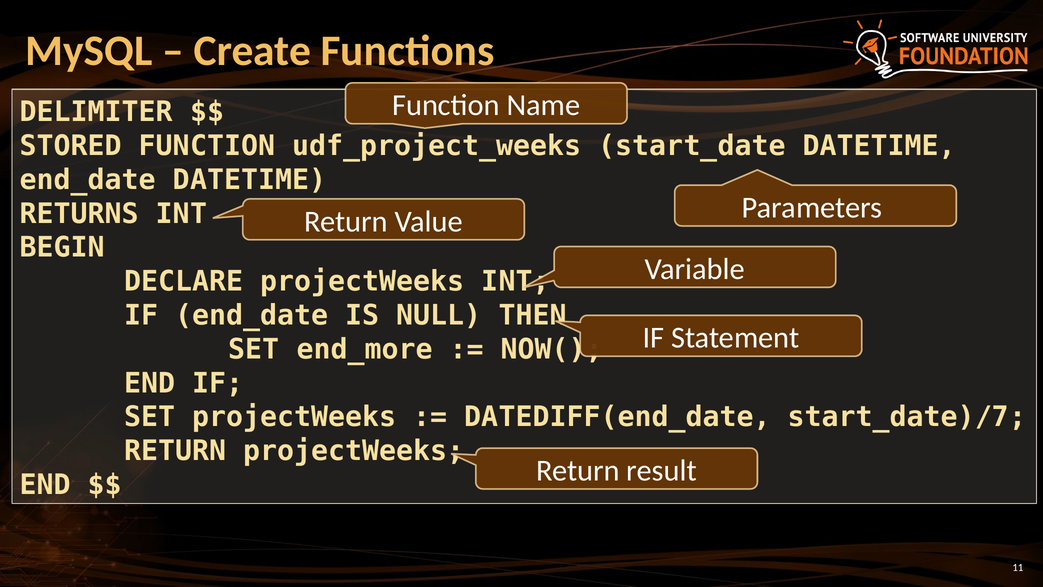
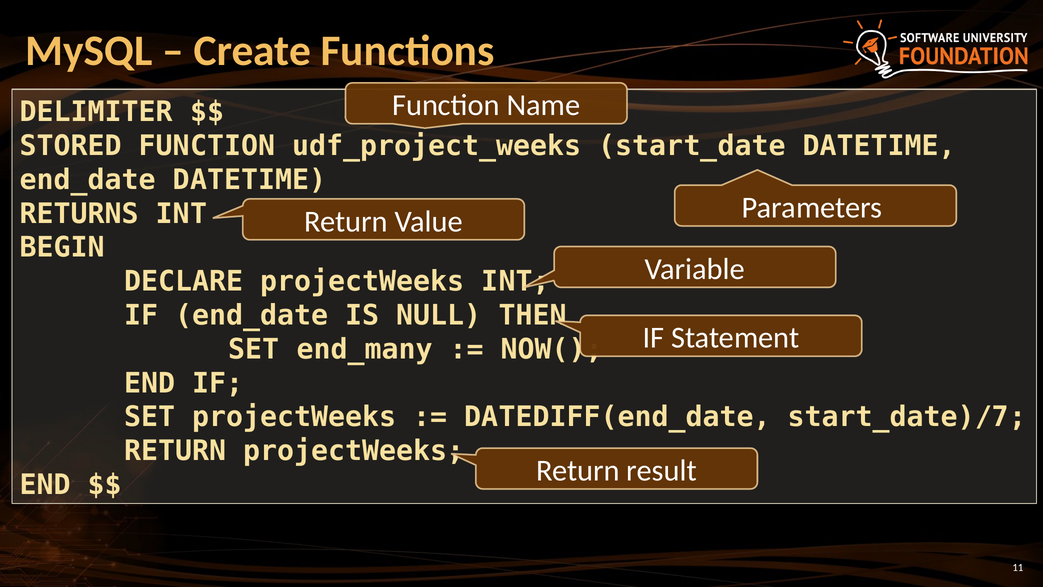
end_more: end_more -> end_many
